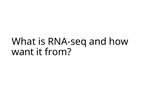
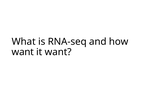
it from: from -> want
